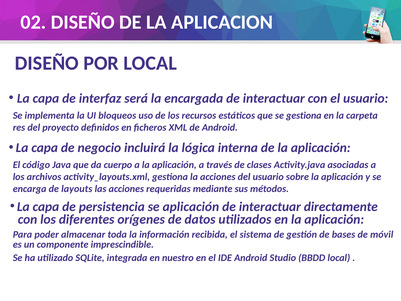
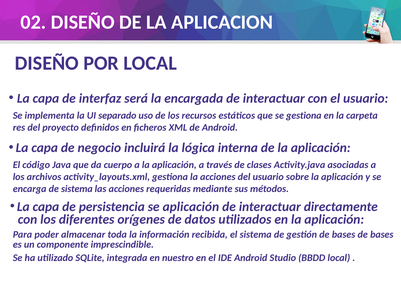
bloqueos: bloqueos -> separado
de layouts: layouts -> sistema
bases de móvil: móvil -> bases
